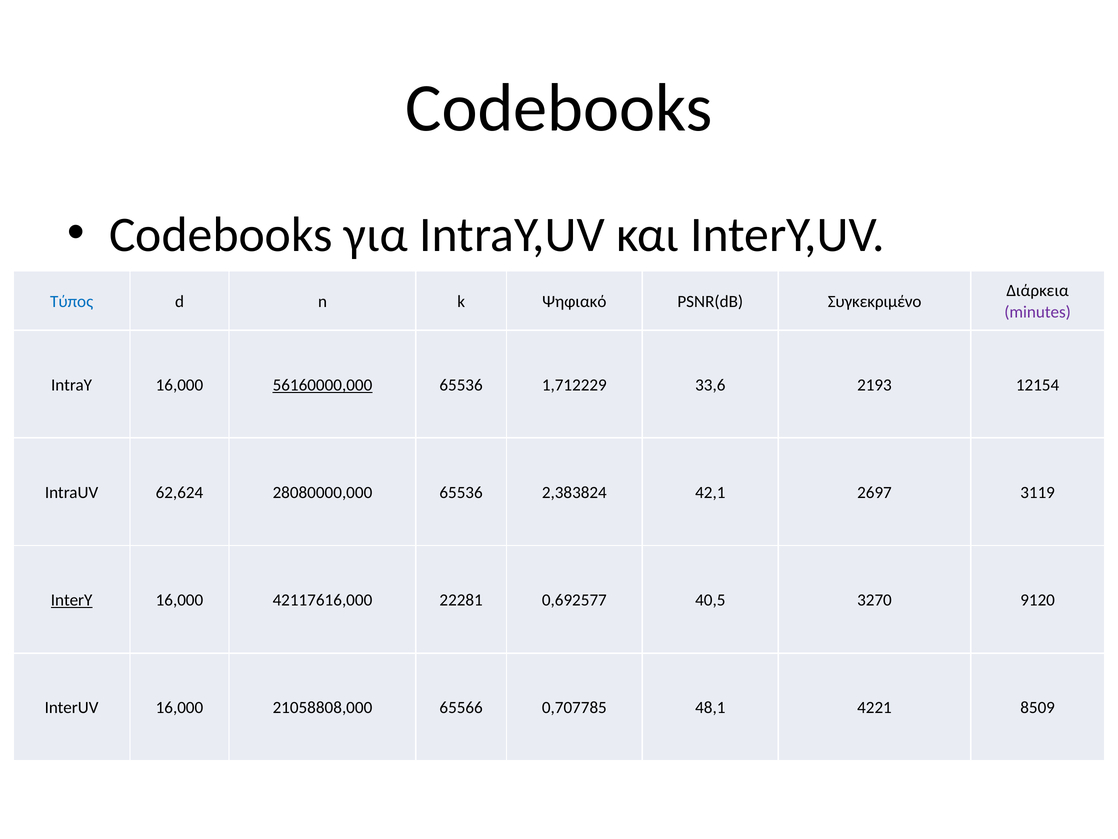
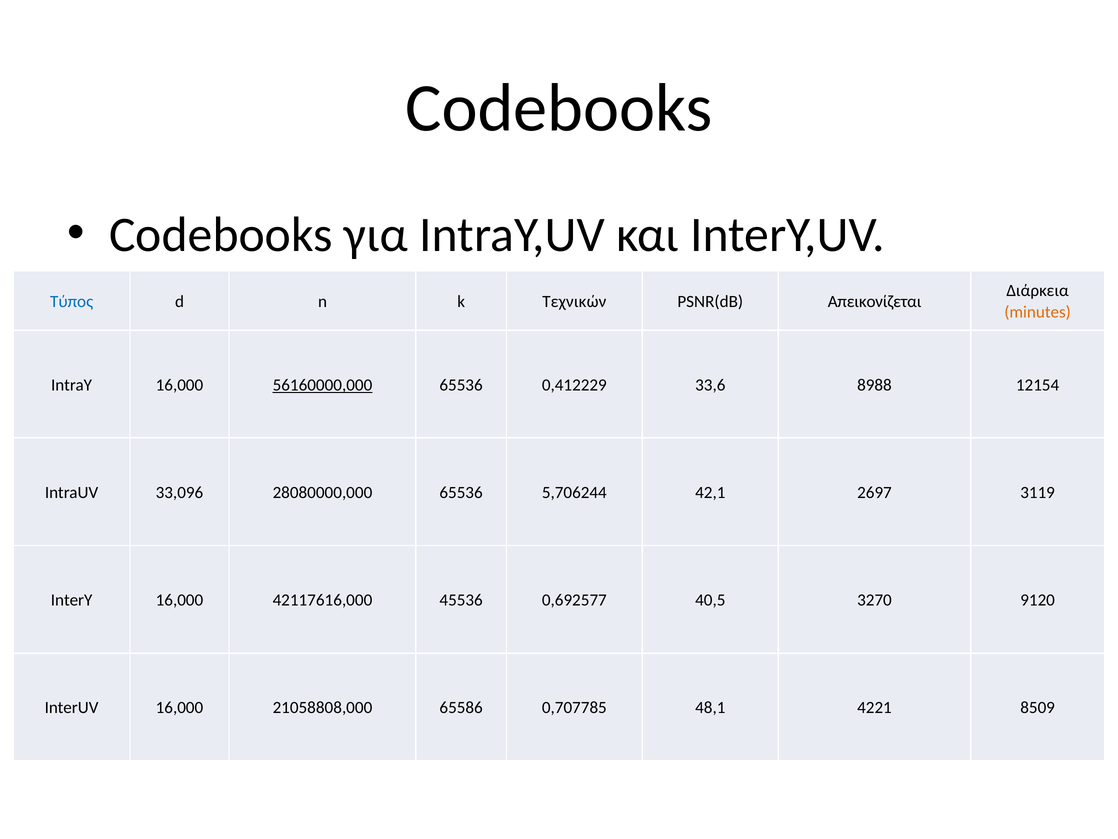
Ψηφιακό: Ψηφιακό -> Τεχνικών
Συγκεκριμένο: Συγκεκριμένο -> Απεικονίζεται
minutes colour: purple -> orange
1,712229: 1,712229 -> 0,412229
2193: 2193 -> 8988
62,624: 62,624 -> 33,096
2,383824: 2,383824 -> 5,706244
InterY underline: present -> none
22281: 22281 -> 45536
65566: 65566 -> 65586
